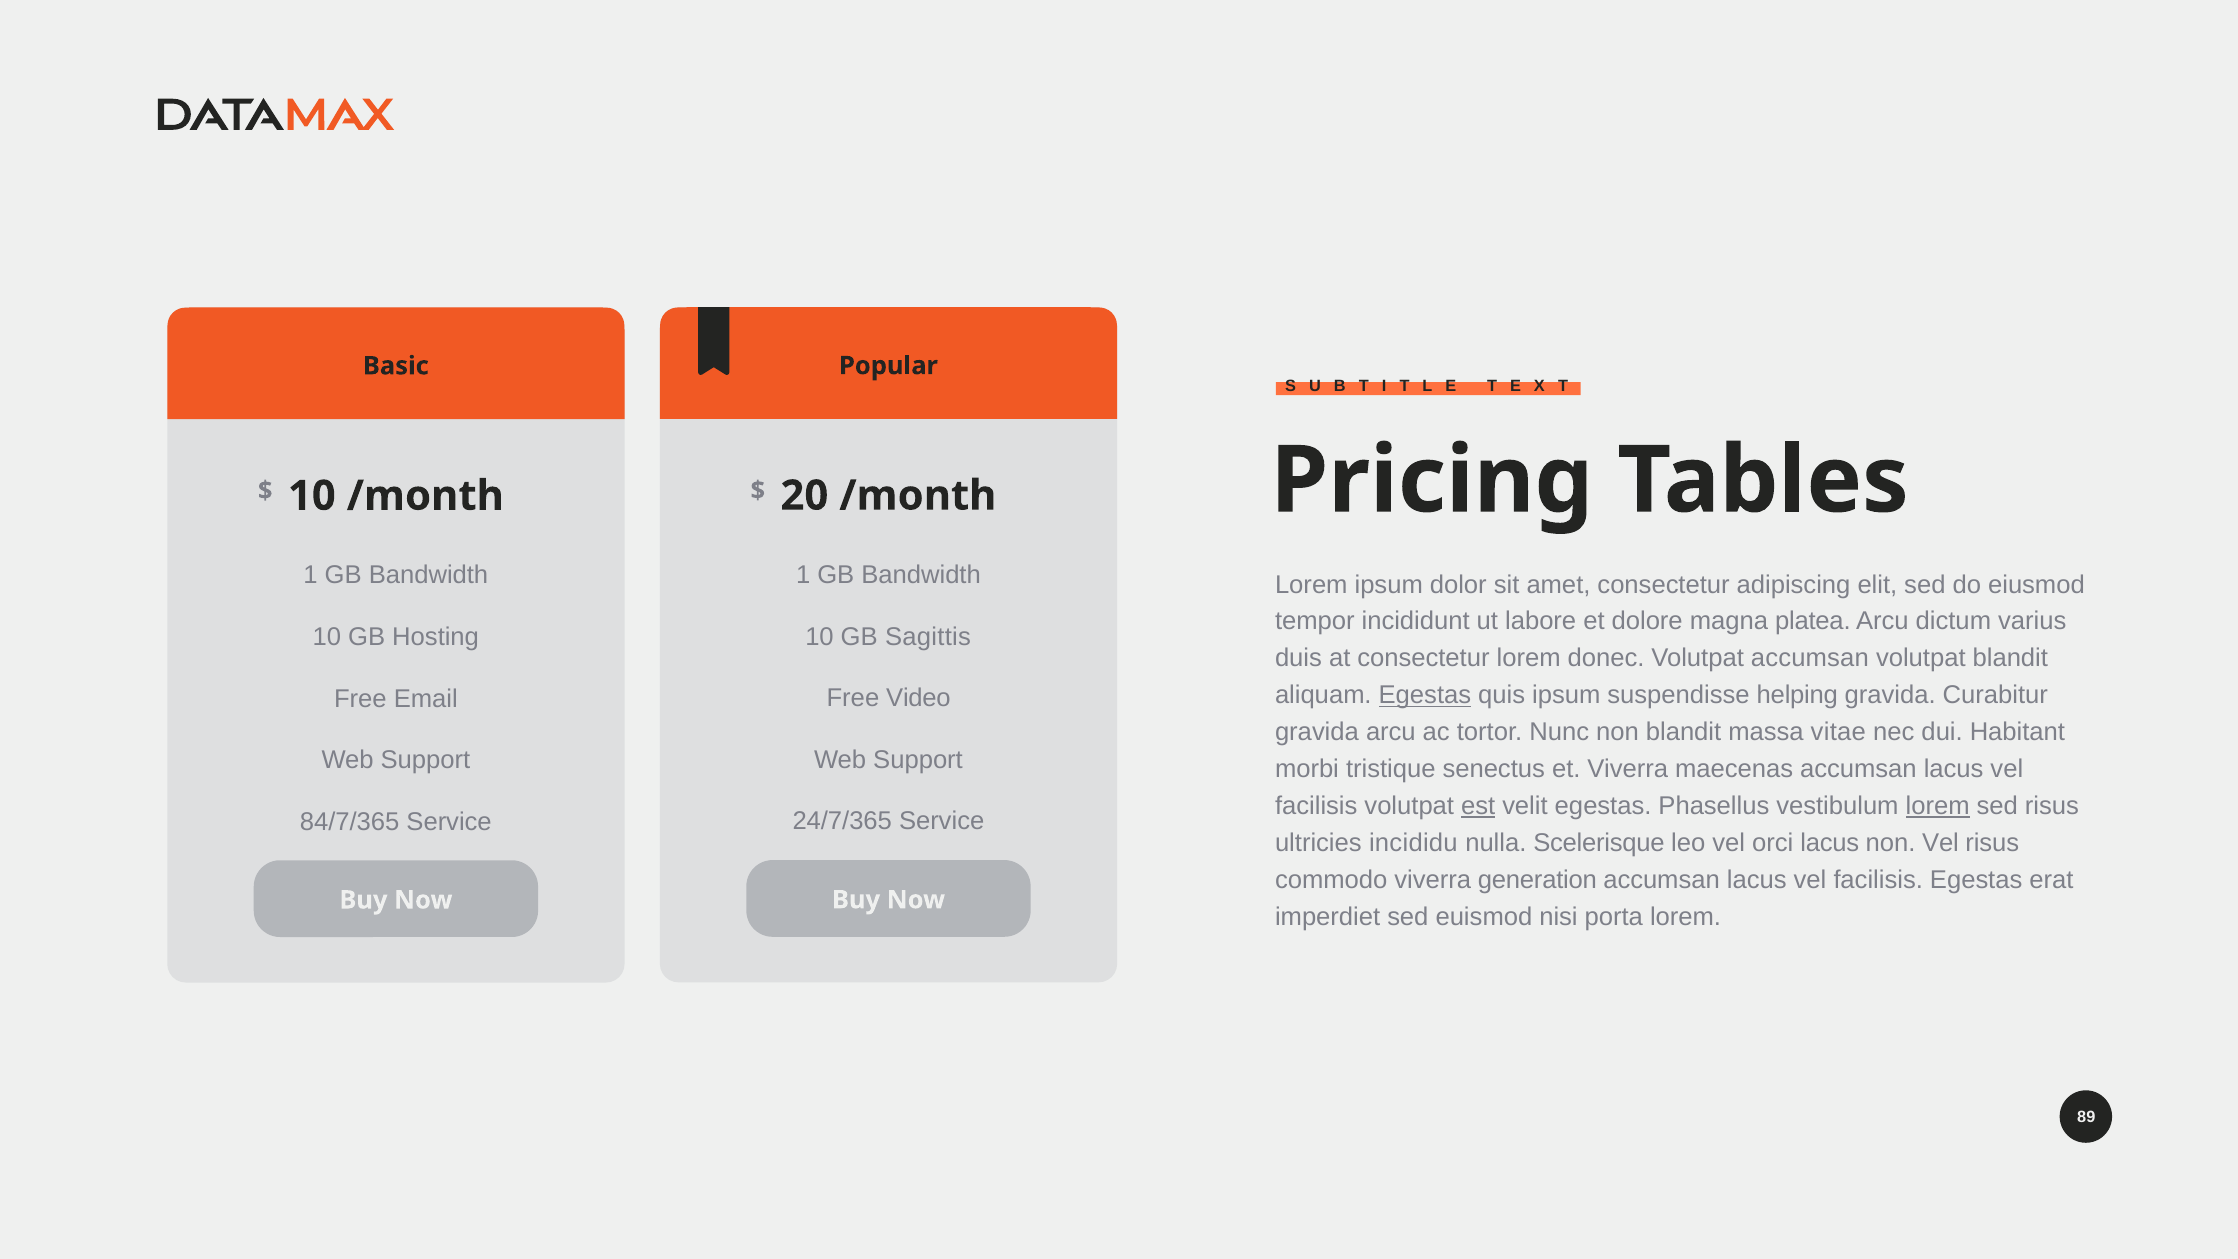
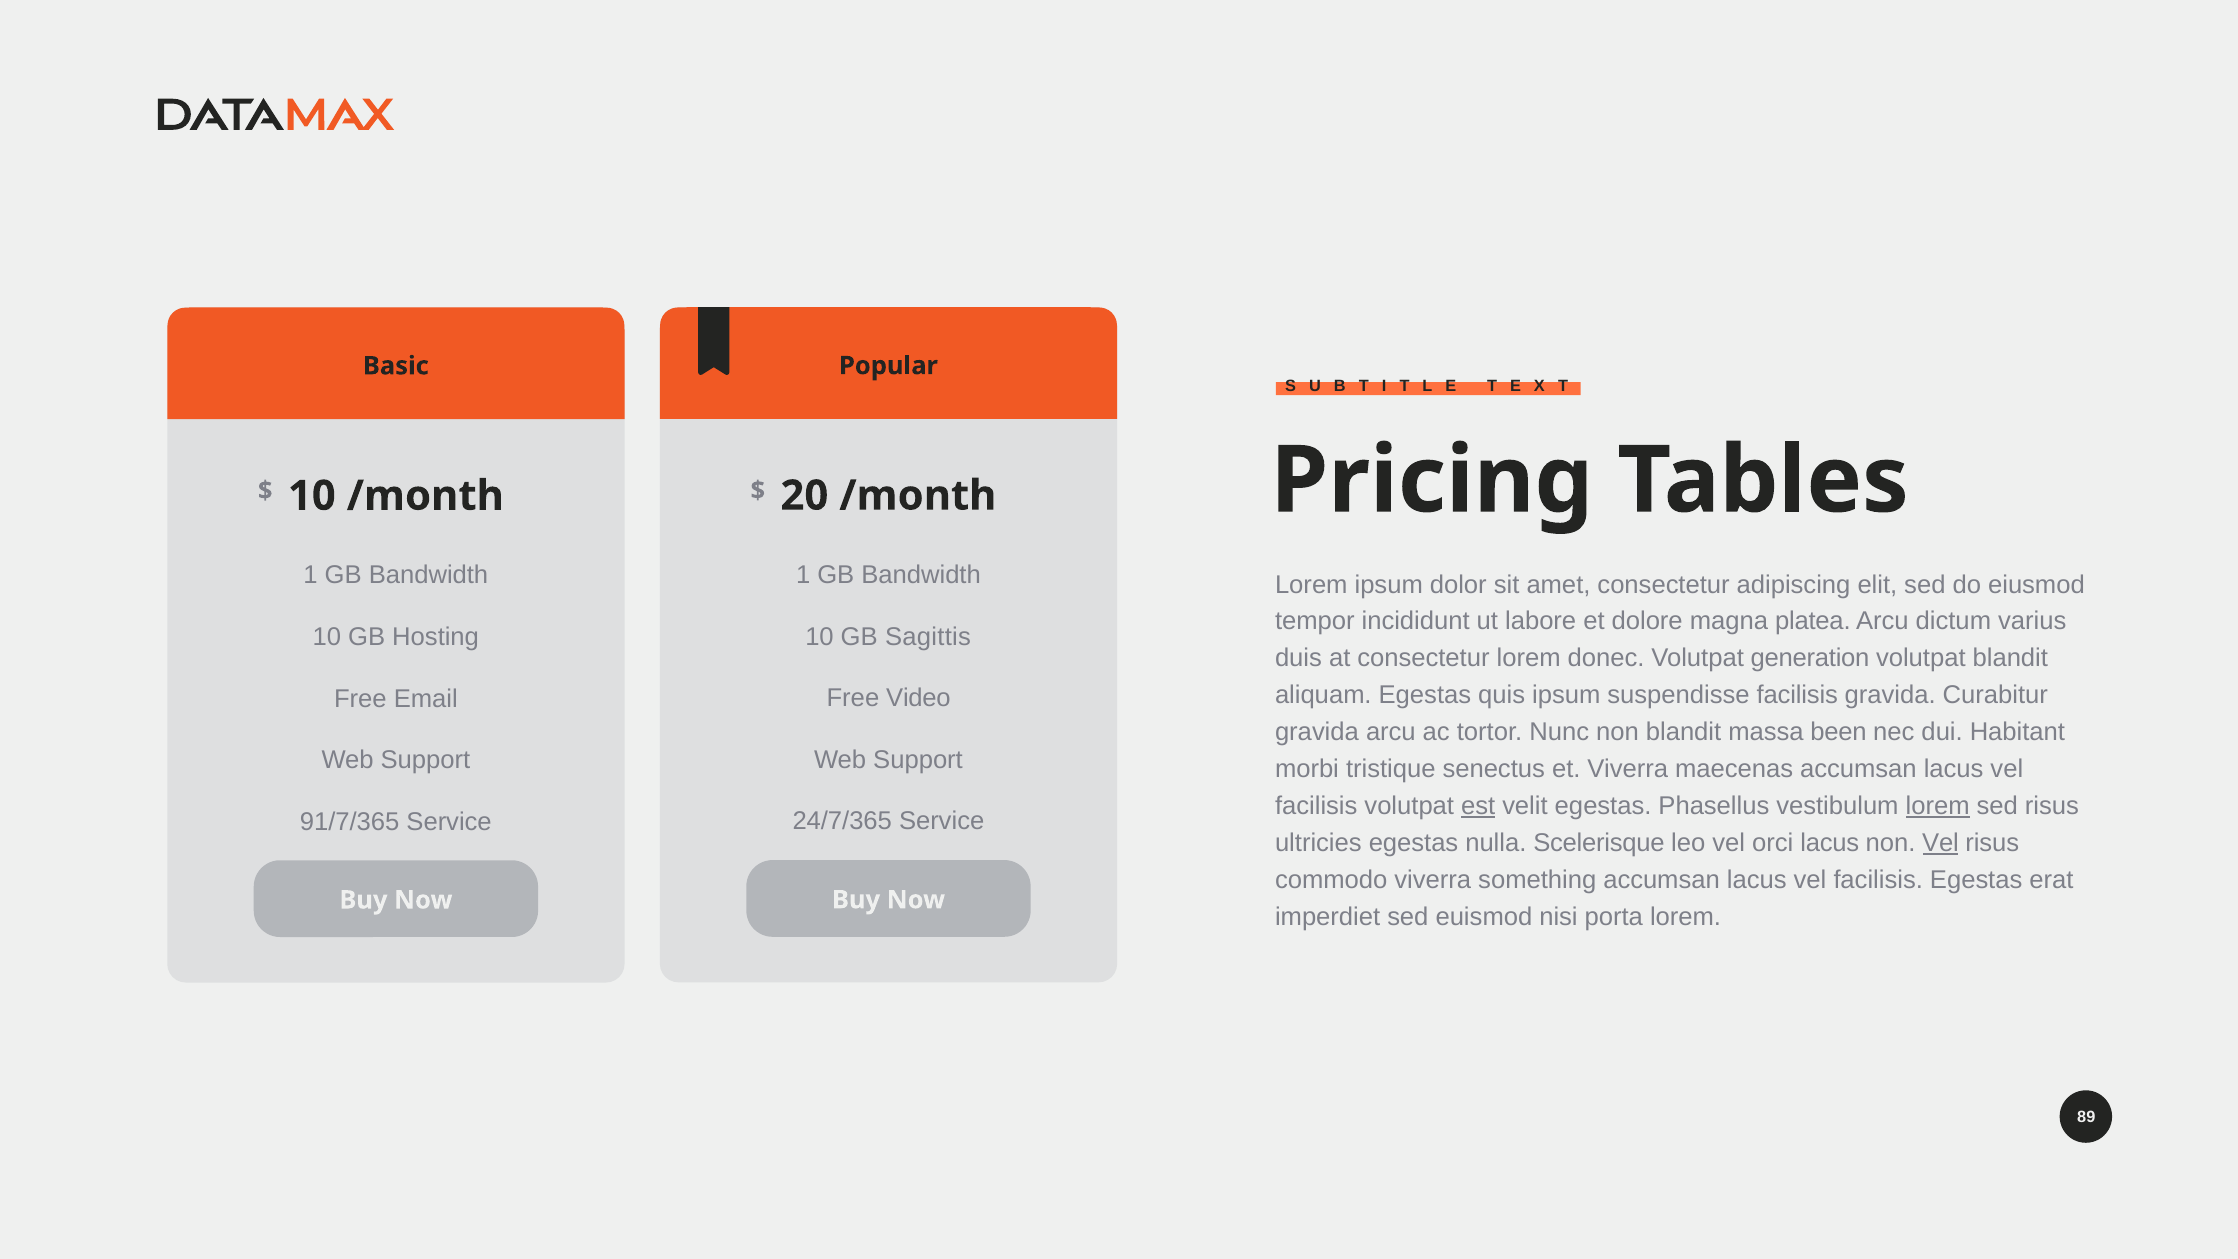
Volutpat accumsan: accumsan -> generation
Egestas at (1425, 695) underline: present -> none
suspendisse helping: helping -> facilisis
vitae: vitae -> been
84/7/365: 84/7/365 -> 91/7/365
ultricies incididu: incididu -> egestas
Vel at (1940, 843) underline: none -> present
generation: generation -> something
